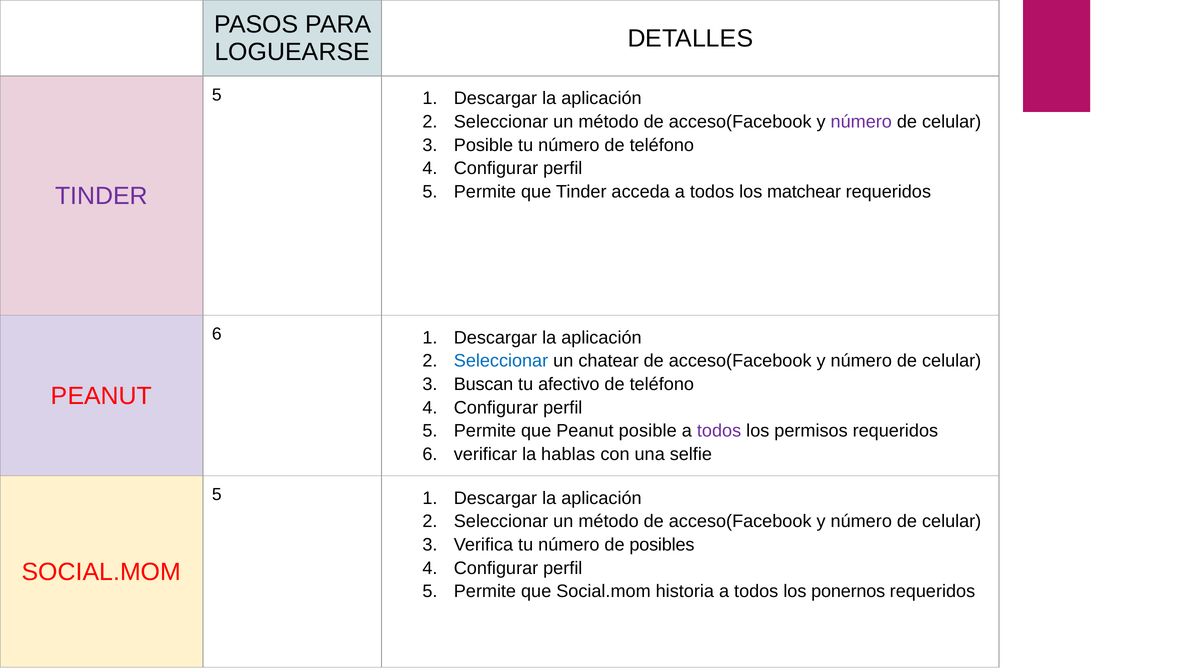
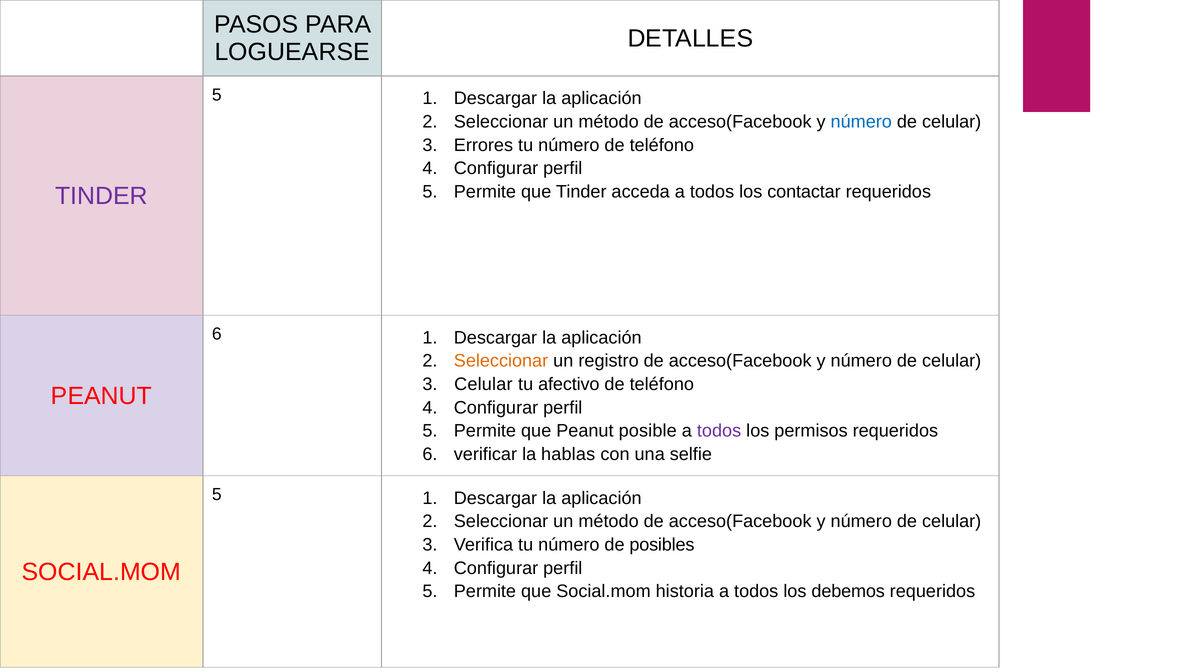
número at (861, 122) colour: purple -> blue
Posible at (483, 145): Posible -> Errores
matchear: matchear -> contactar
Seleccionar at (501, 361) colour: blue -> orange
chatear: chatear -> registro
Buscan at (484, 384): Buscan -> Celular
ponernos: ponernos -> debemos
